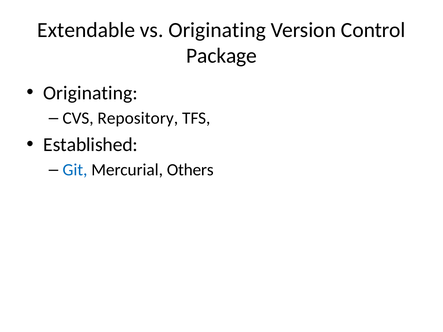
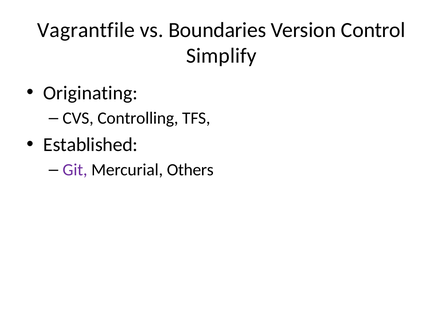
Extendable: Extendable -> Vagrantfile
vs Originating: Originating -> Boundaries
Package: Package -> Simplify
Repository: Repository -> Controlling
Git colour: blue -> purple
